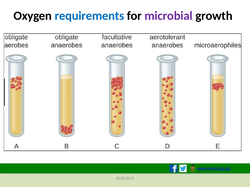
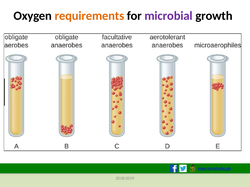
requirements colour: blue -> orange
